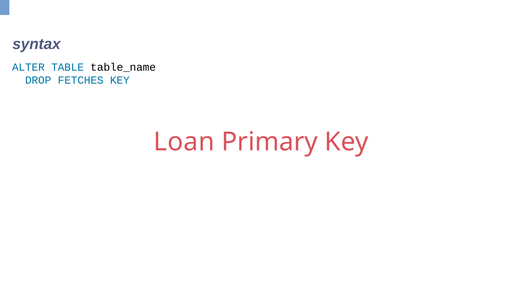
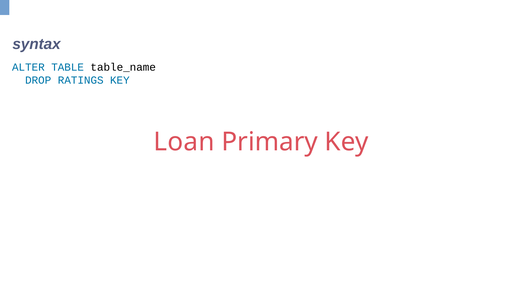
FETCHES: FETCHES -> RATINGS
